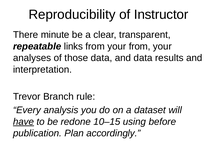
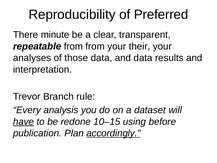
Instructor: Instructor -> Preferred
repeatable links: links -> from
your from: from -> their
accordingly underline: none -> present
